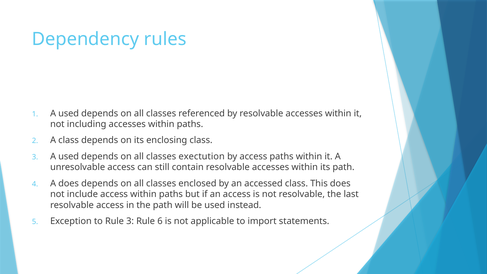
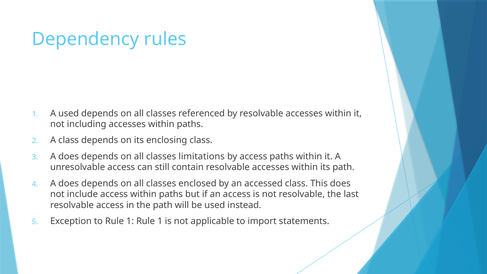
used at (69, 156): used -> does
exectution: exectution -> limitations
to Rule 3: 3 -> 1
6 at (160, 221): 6 -> 1
